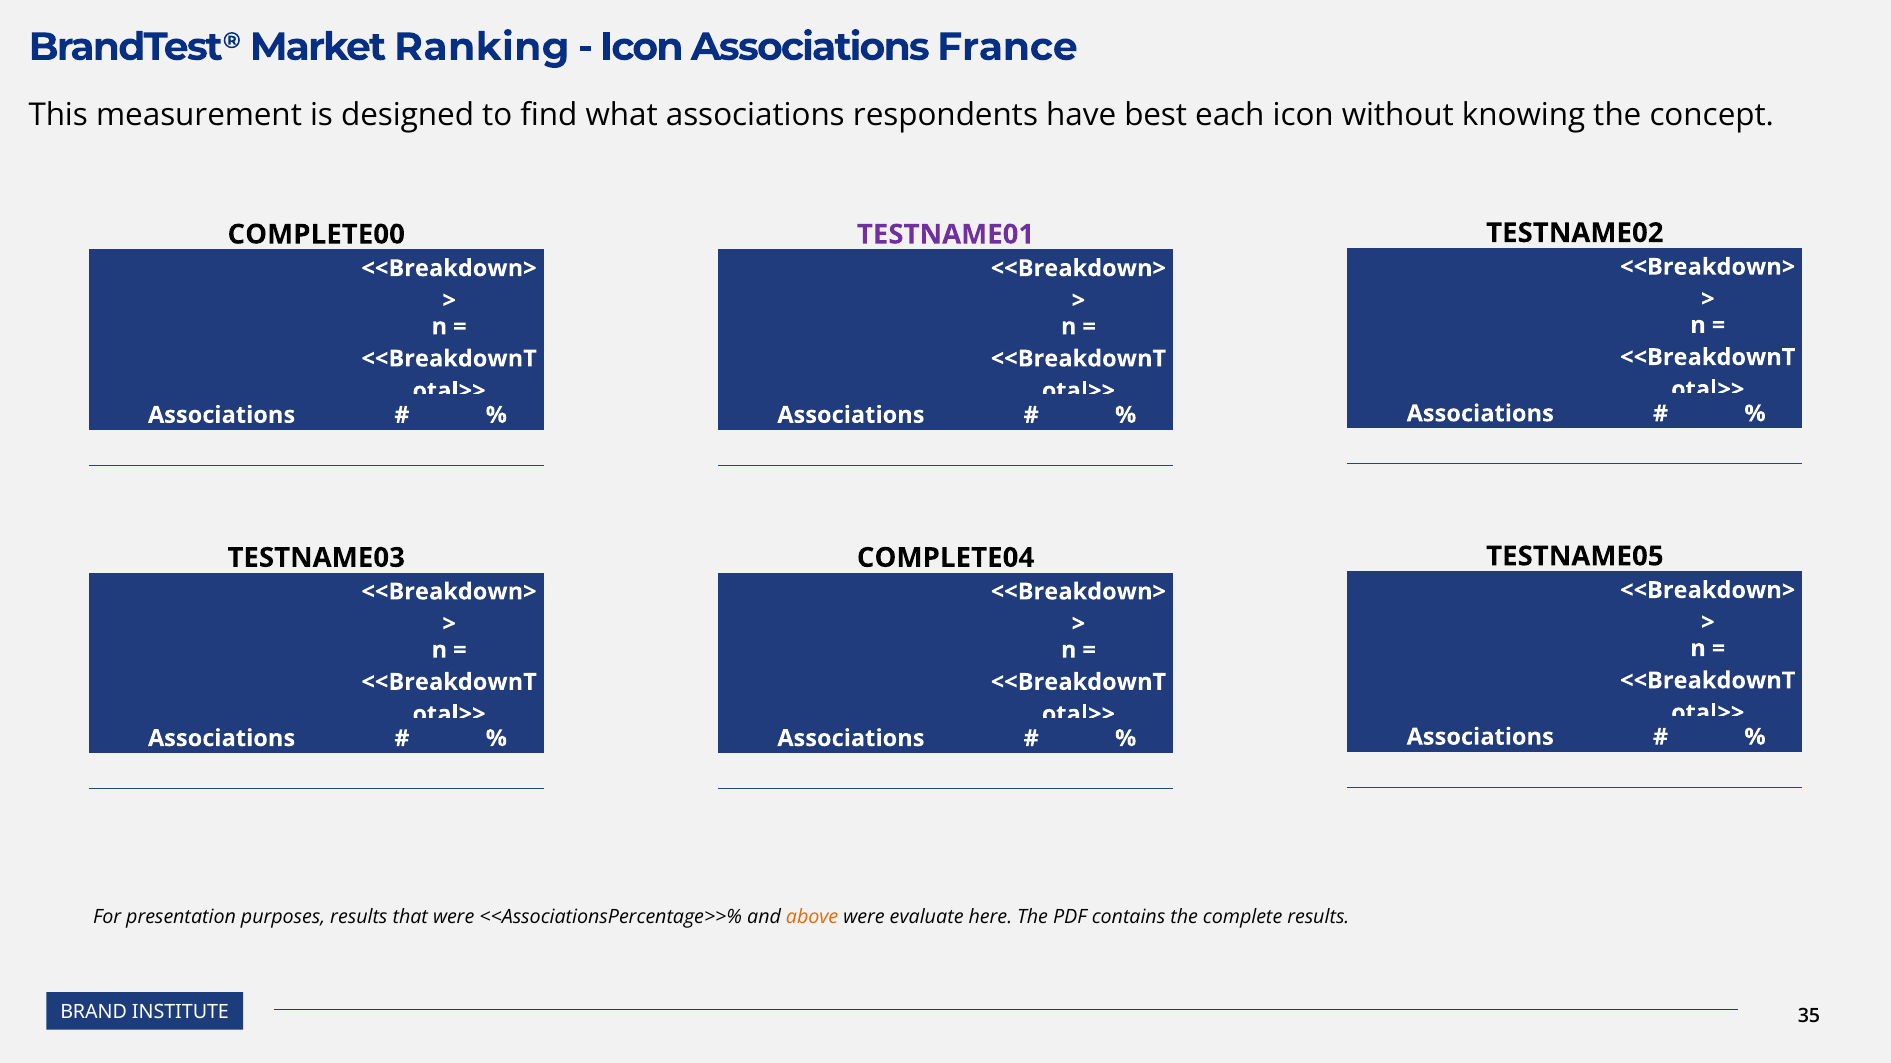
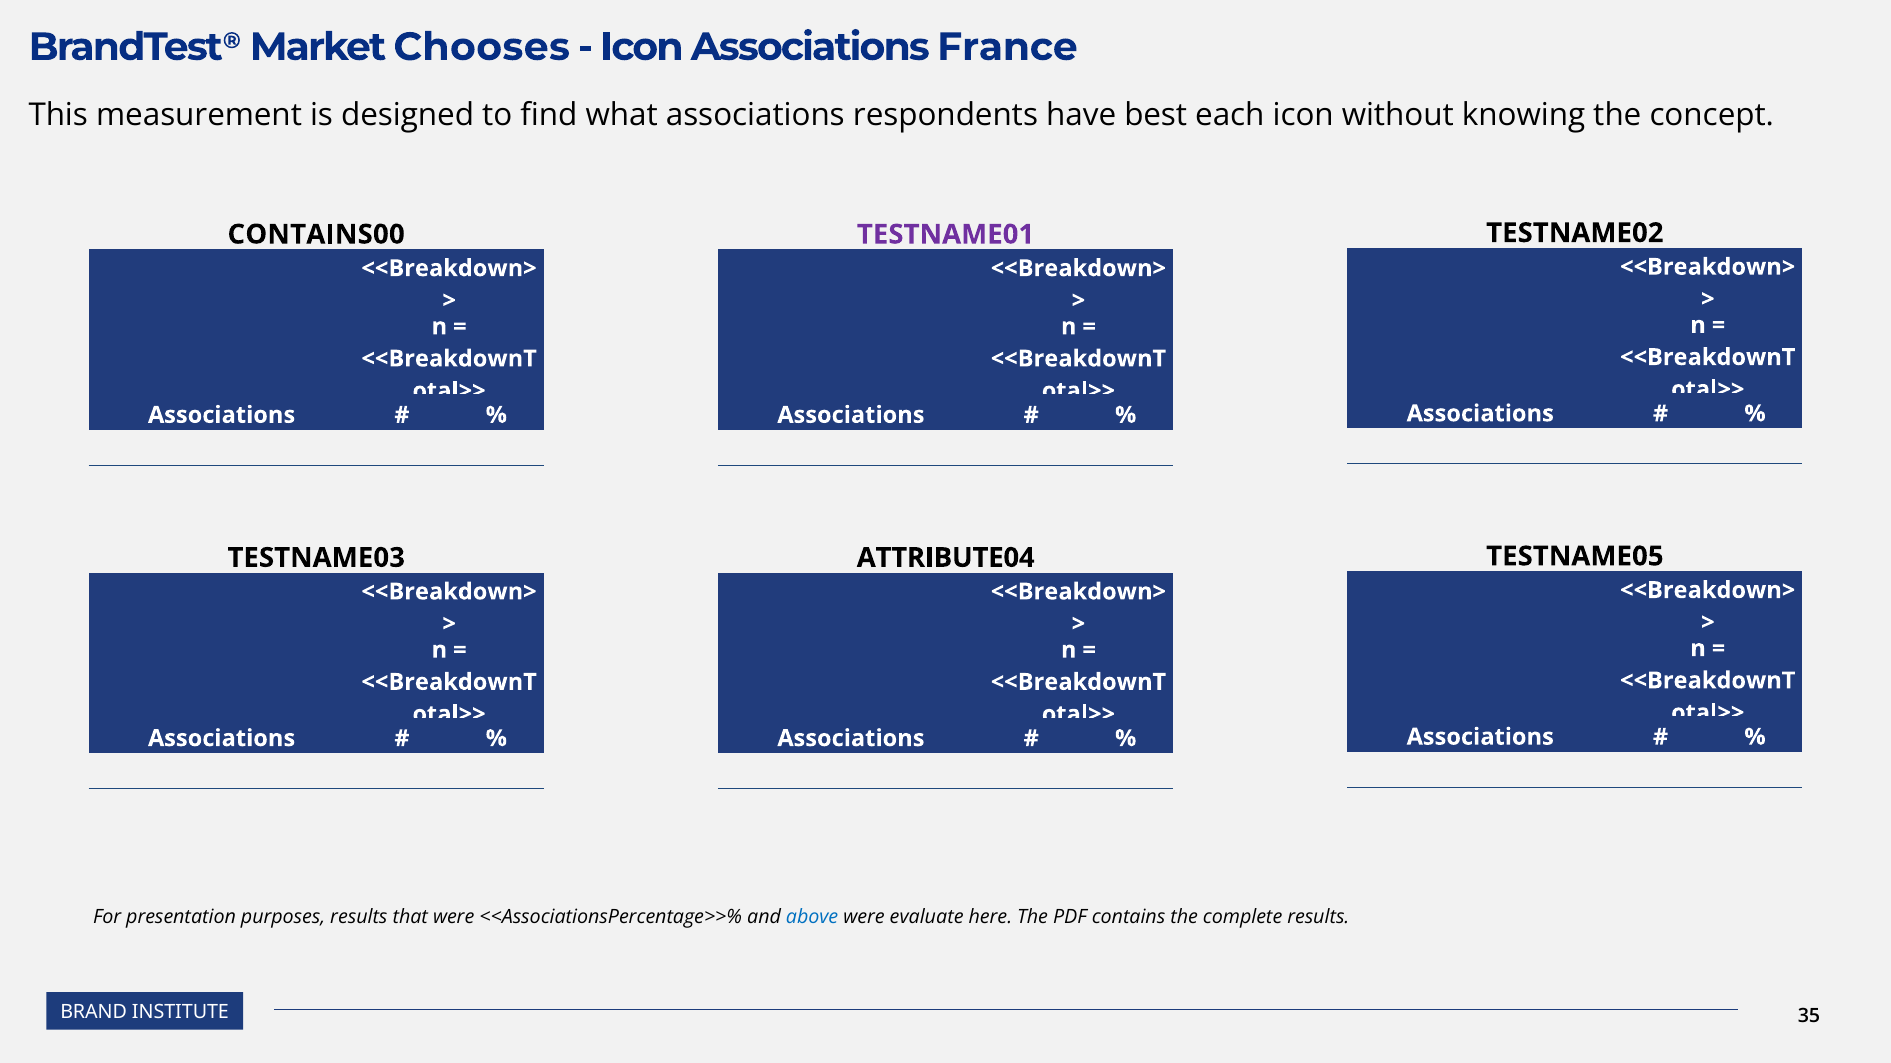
Ranking: Ranking -> Chooses
COMPLETE00: COMPLETE00 -> CONTAINS00
COMPLETE04: COMPLETE04 -> ATTRIBUTE04
above colour: orange -> blue
